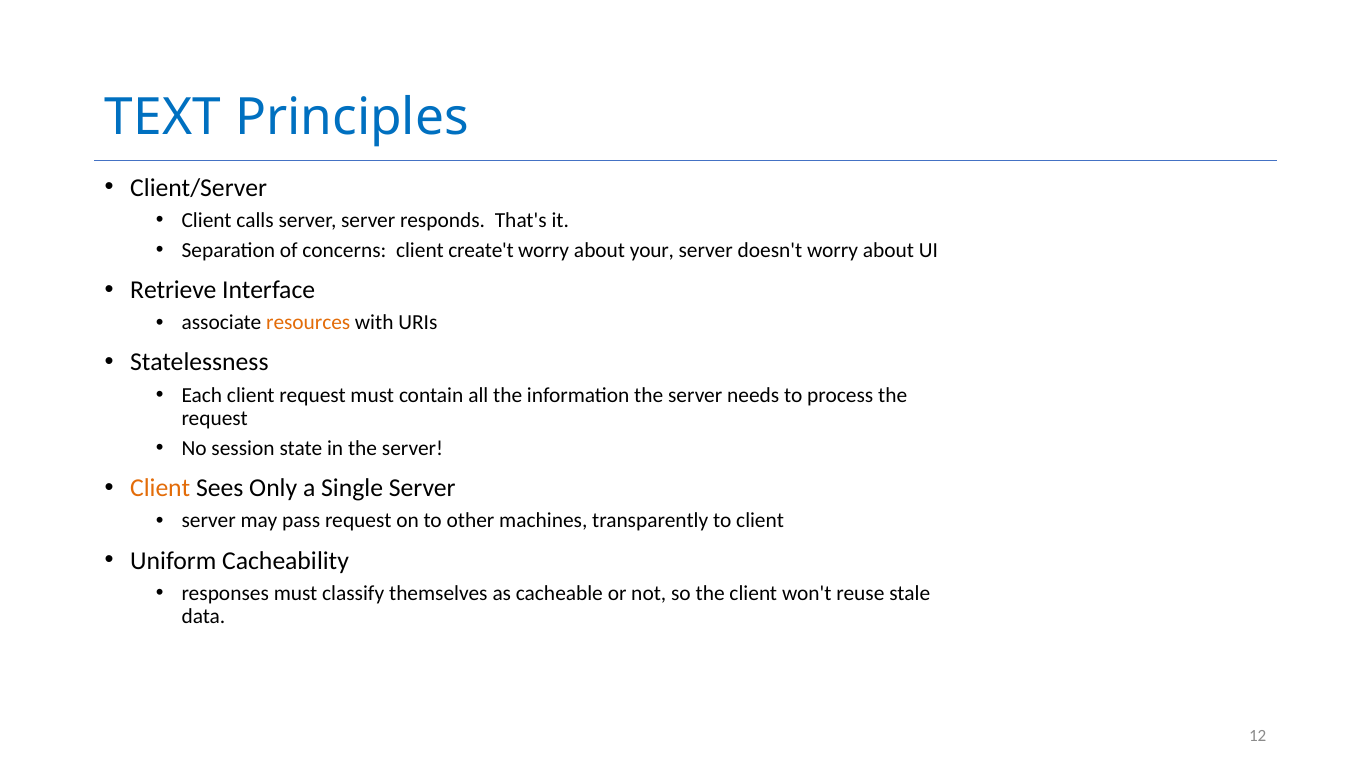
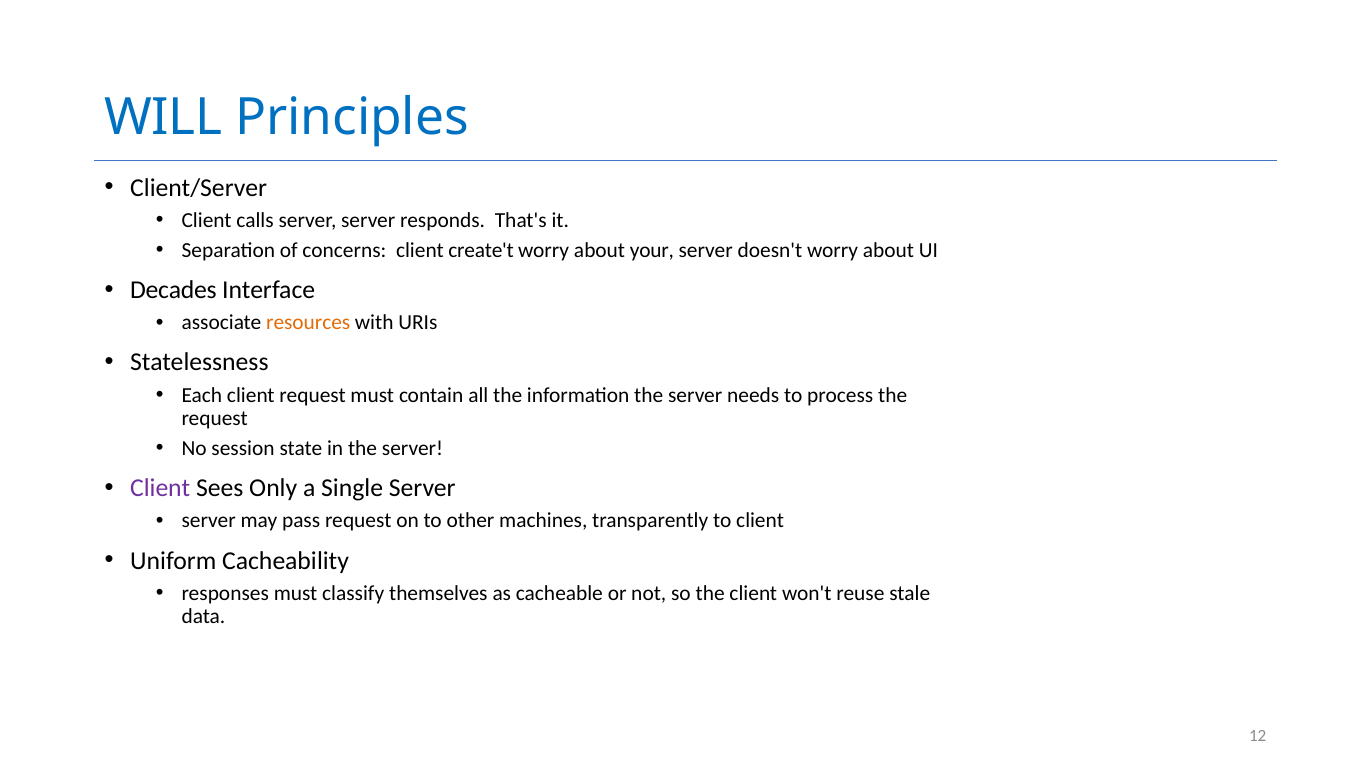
TEXT: TEXT -> WILL
Retrieve: Retrieve -> Decades
Client at (160, 488) colour: orange -> purple
